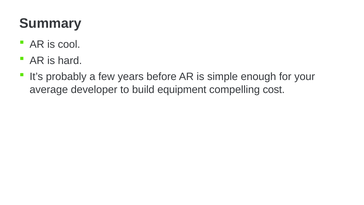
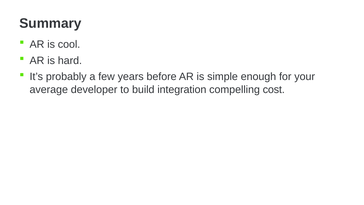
equipment: equipment -> integration
